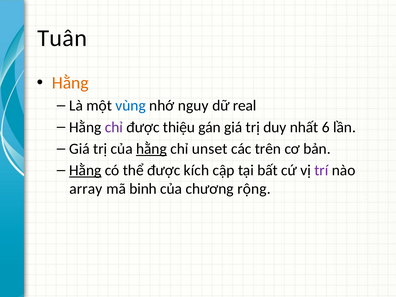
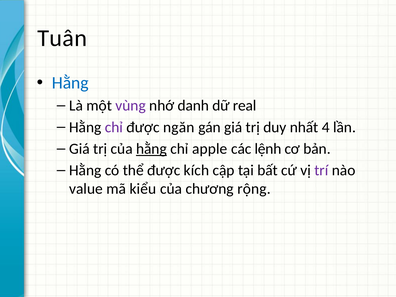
Hằng at (70, 83) colour: orange -> blue
vùng colour: blue -> purple
nguy: nguy -> danh
thiệu: thiệu -> ngăn
6: 6 -> 4
unset: unset -> apple
trên: trên -> lệnh
Hằng at (85, 170) underline: present -> none
array: array -> value
binh: binh -> kiểu
